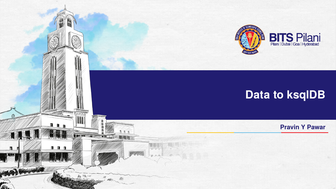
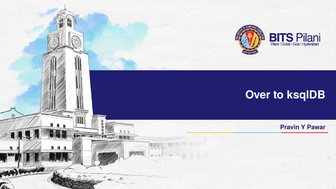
Data: Data -> Over
